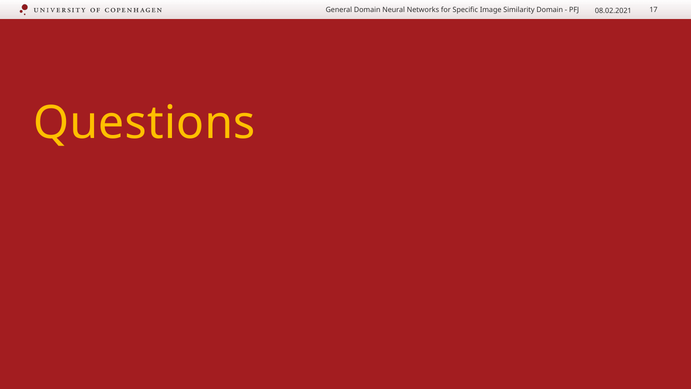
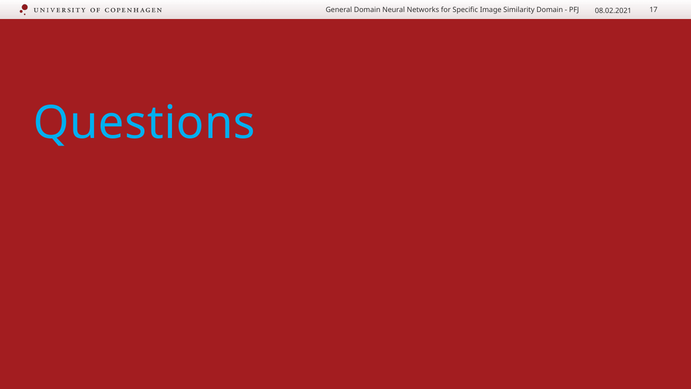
Questions colour: yellow -> light blue
